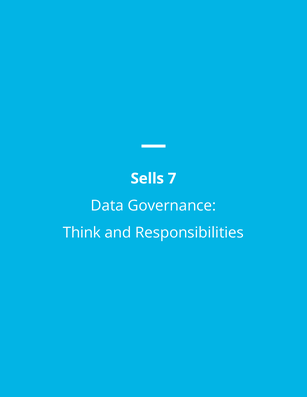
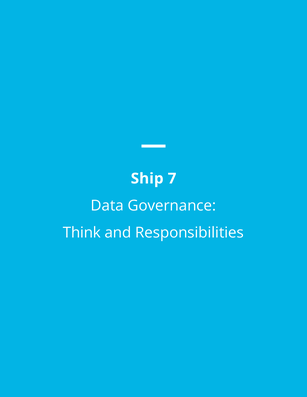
Sells: Sells -> Ship
